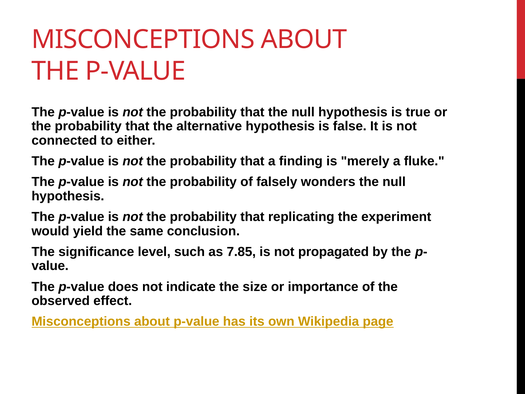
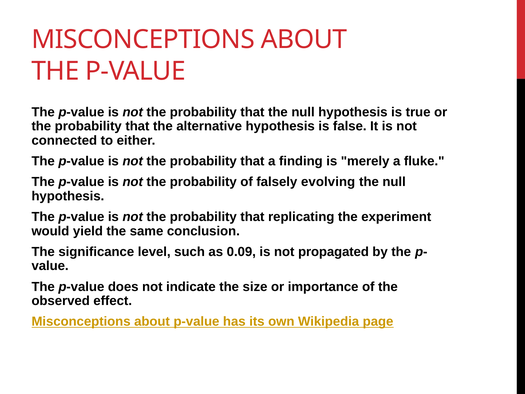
wonders: wonders -> evolving
7.85: 7.85 -> 0.09
